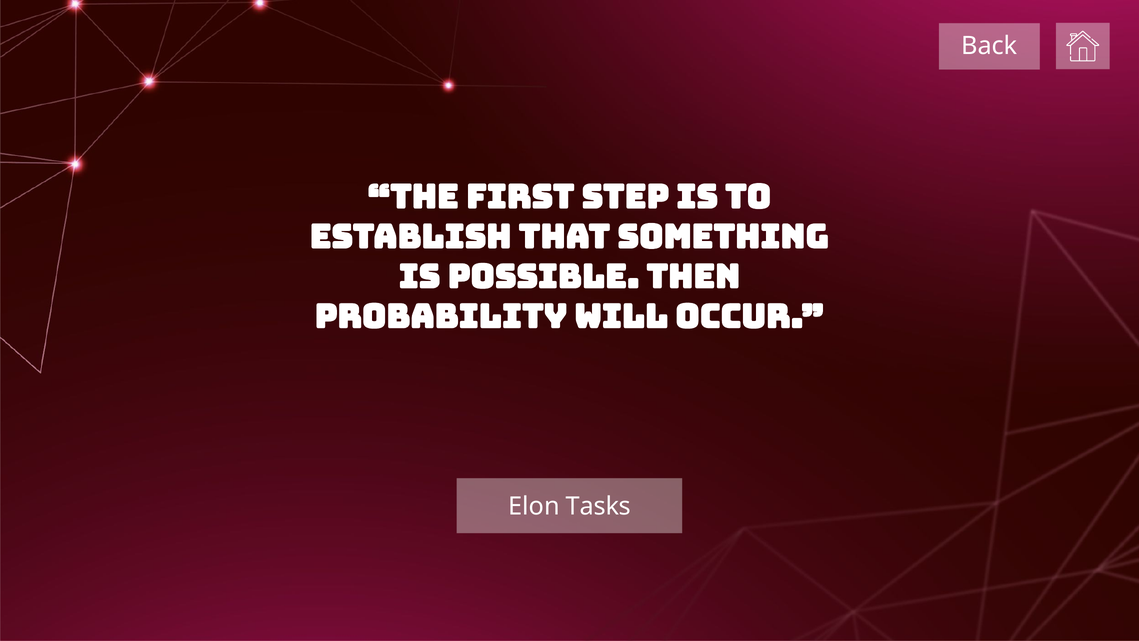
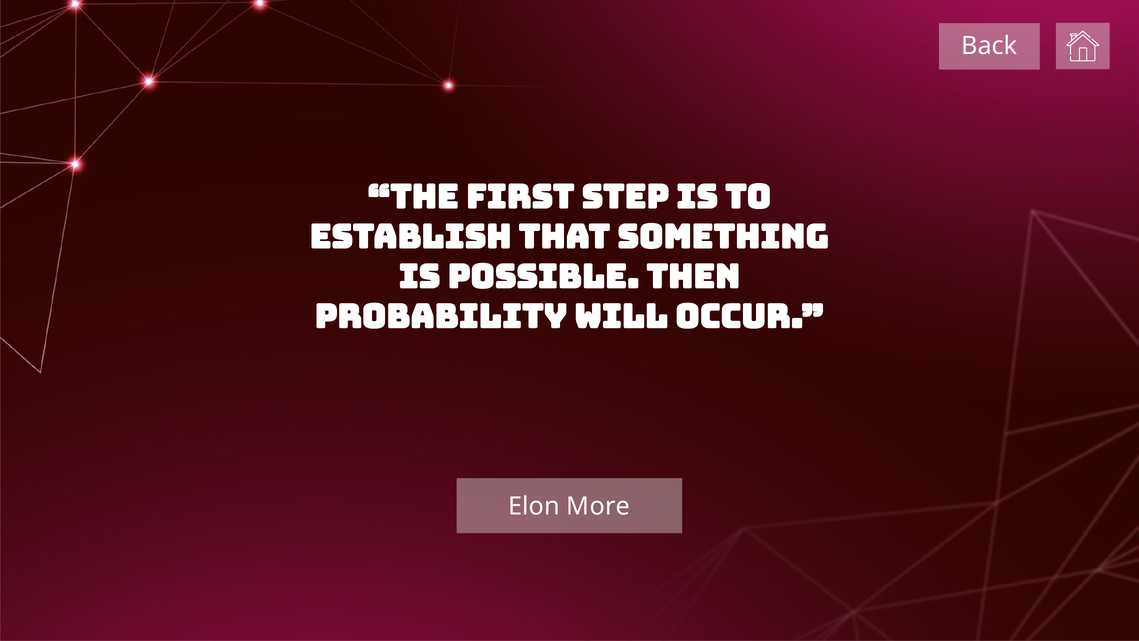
Tasks: Tasks -> More
